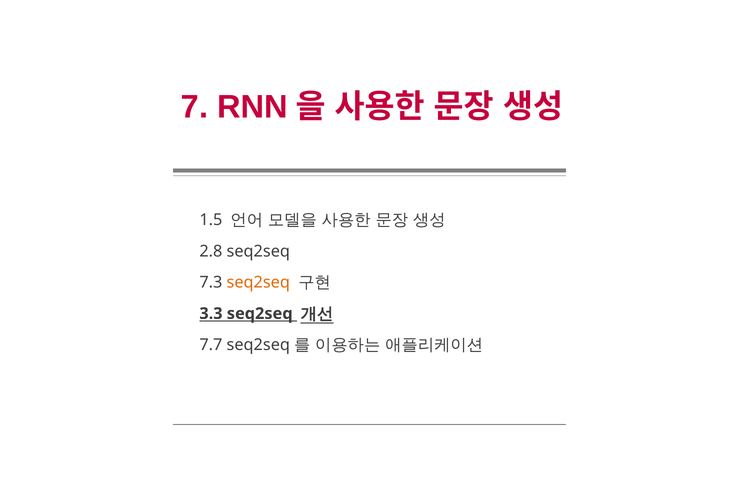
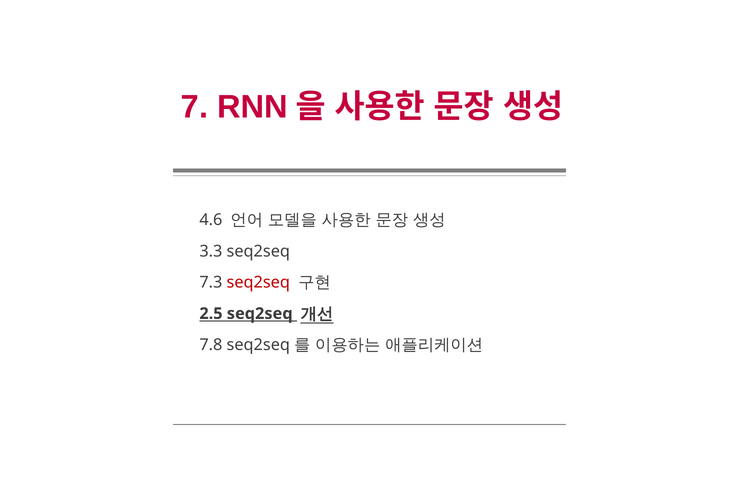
1.5: 1.5 -> 4.6
2.8: 2.8 -> 3.3
seq2seq at (258, 283) colour: orange -> red
3.3: 3.3 -> 2.5
7.7: 7.7 -> 7.8
